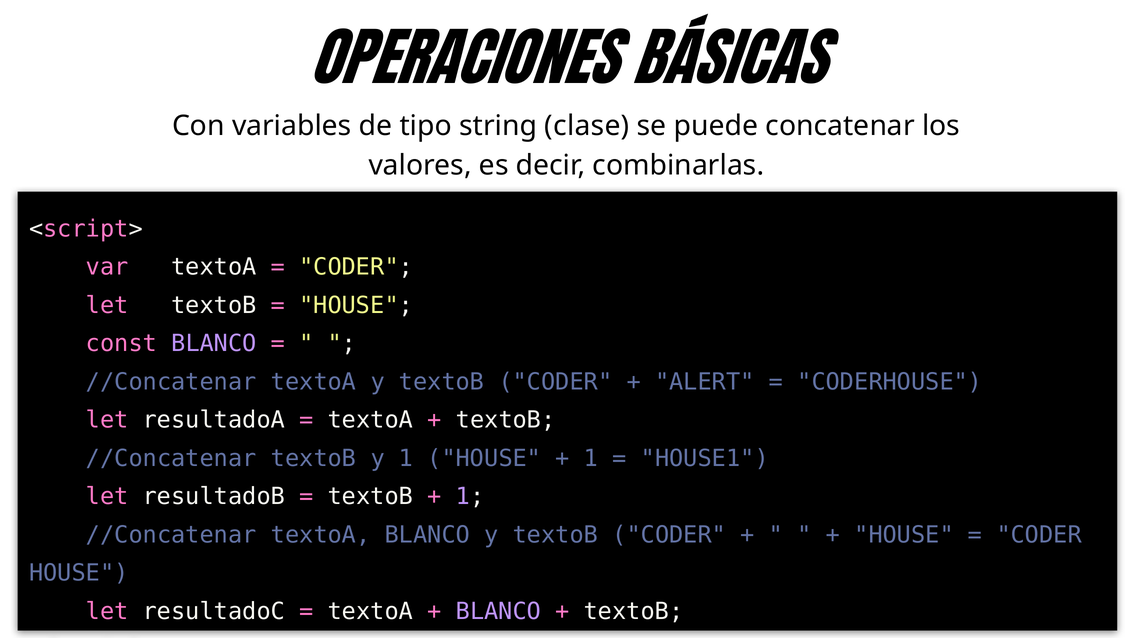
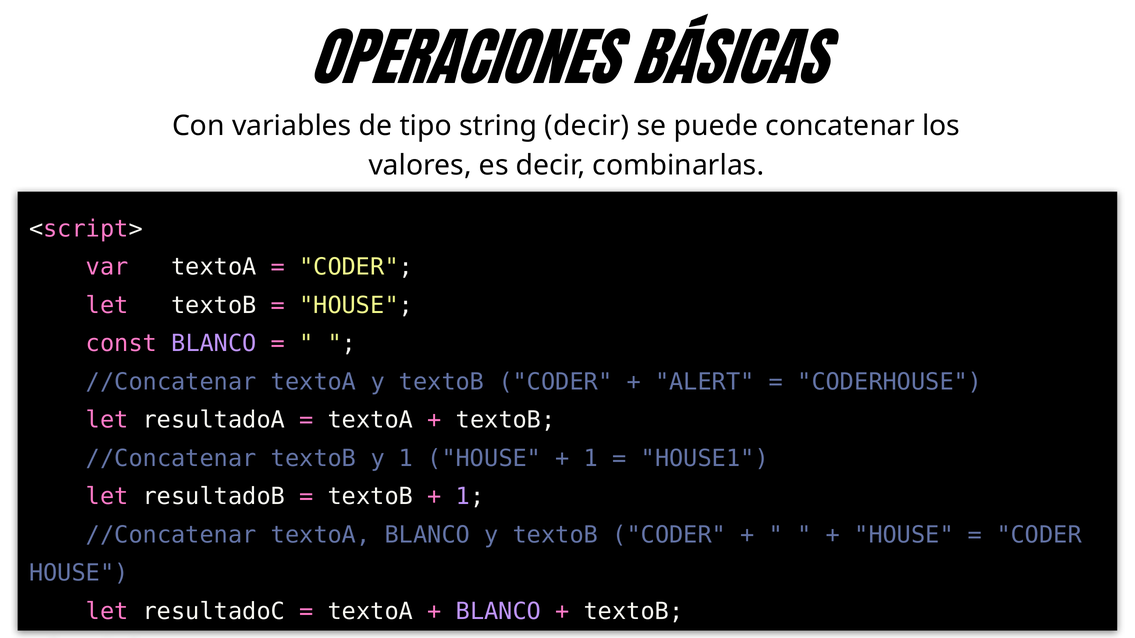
string clase: clase -> decir
